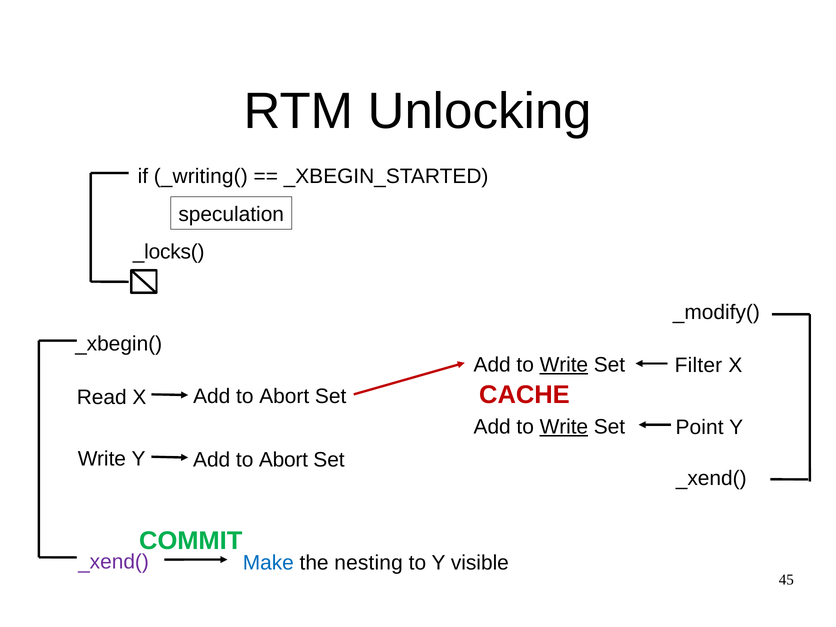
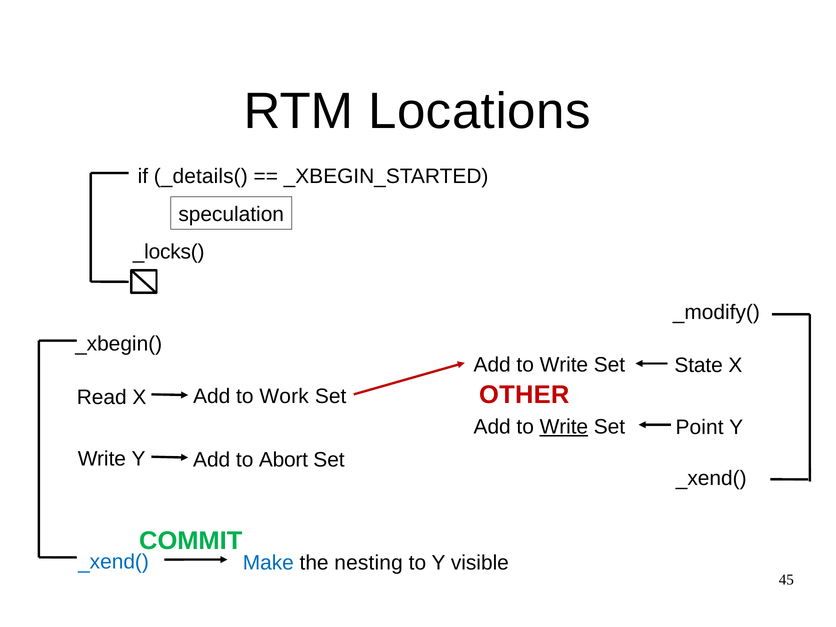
Unlocking: Unlocking -> Locations
_writing(: _writing( -> _details(
Write at (564, 365) underline: present -> none
Filter: Filter -> State
CACHE: CACHE -> OTHER
Abort at (284, 396): Abort -> Work
_xend( at (114, 562) colour: purple -> blue
